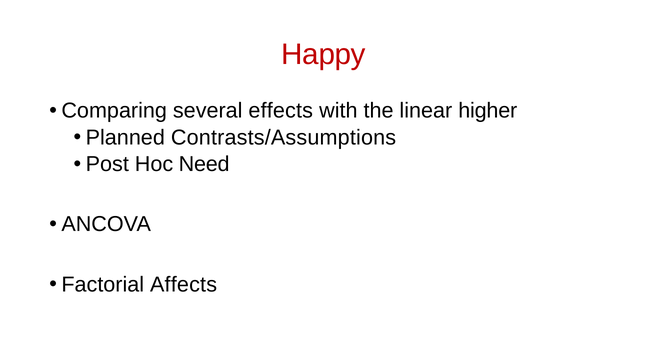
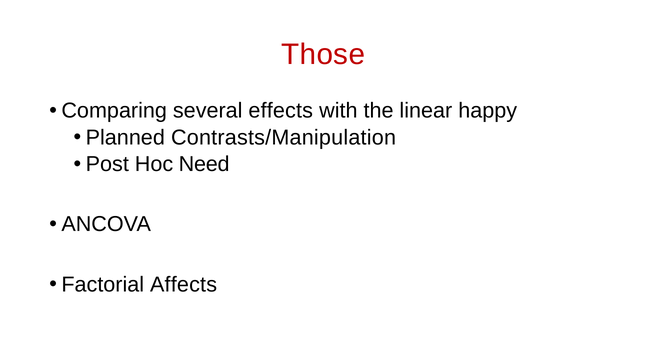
Happy: Happy -> Those
higher: higher -> happy
Contrasts/Assumptions: Contrasts/Assumptions -> Contrasts/Manipulation
